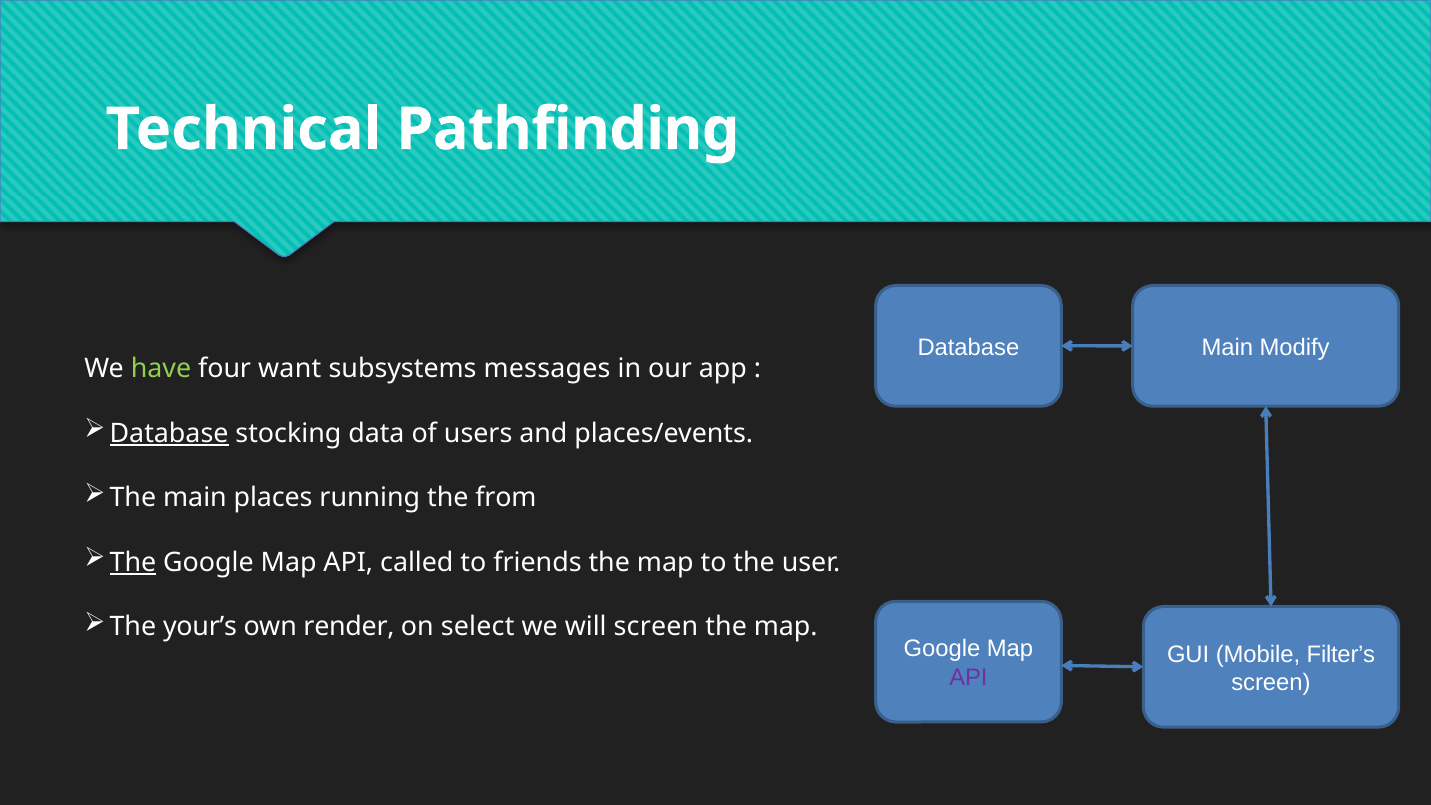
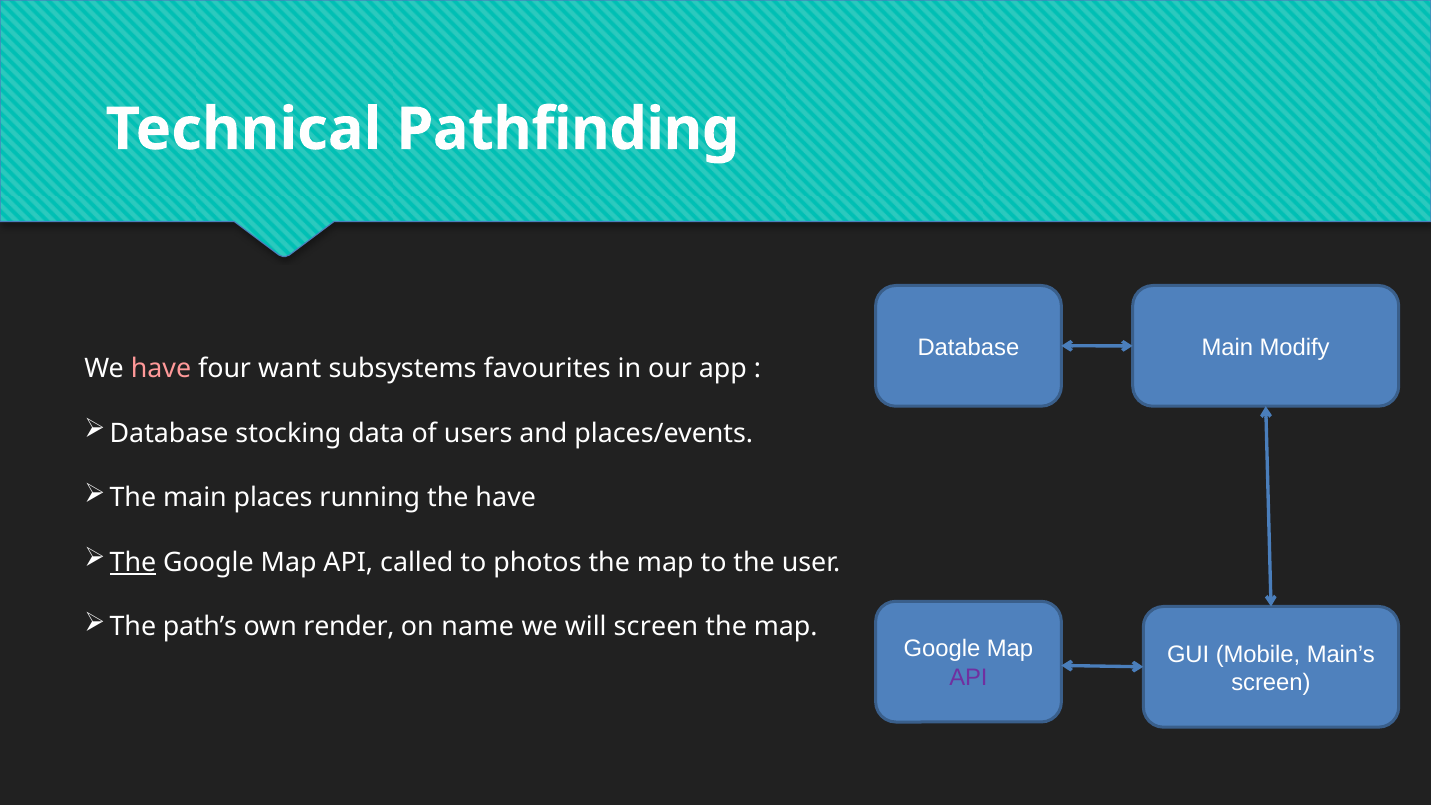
have at (161, 369) colour: light green -> pink
messages: messages -> favourites
Database at (169, 433) underline: present -> none
the from: from -> have
friends: friends -> photos
your’s: your’s -> path’s
select: select -> name
Filter’s: Filter’s -> Main’s
